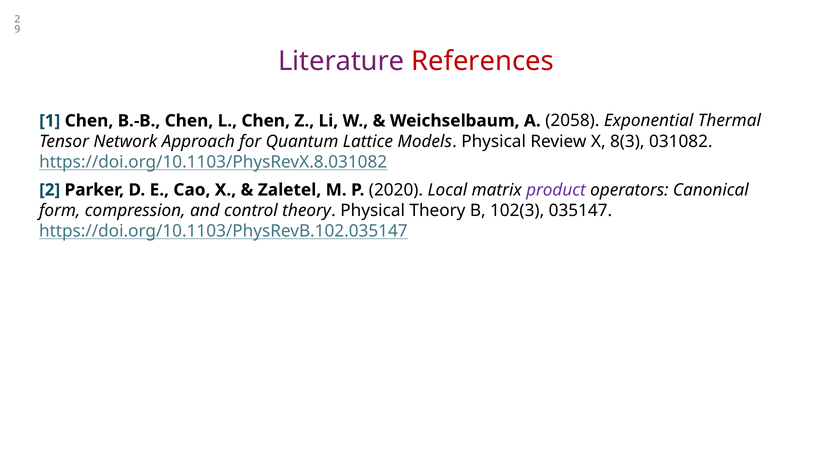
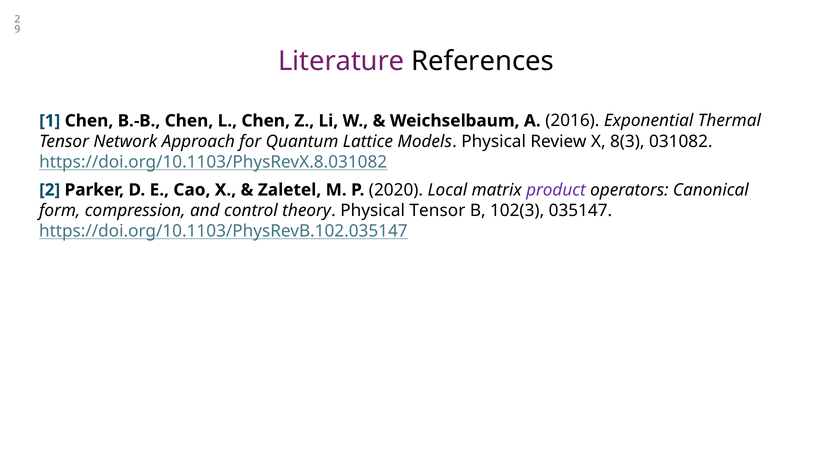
References colour: red -> black
2058: 2058 -> 2016
Physical Theory: Theory -> Tensor
